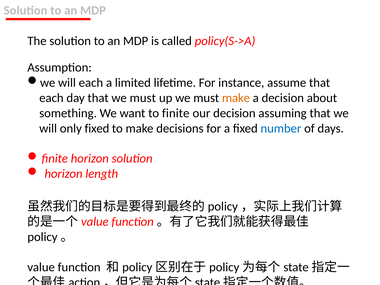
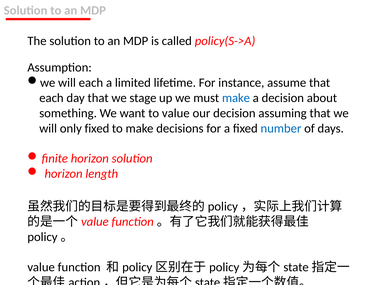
that we must: must -> stage
make at (236, 98) colour: orange -> blue
to finite: finite -> value
